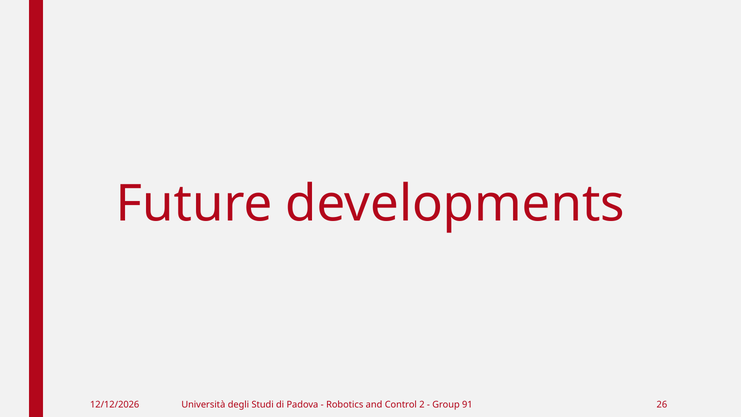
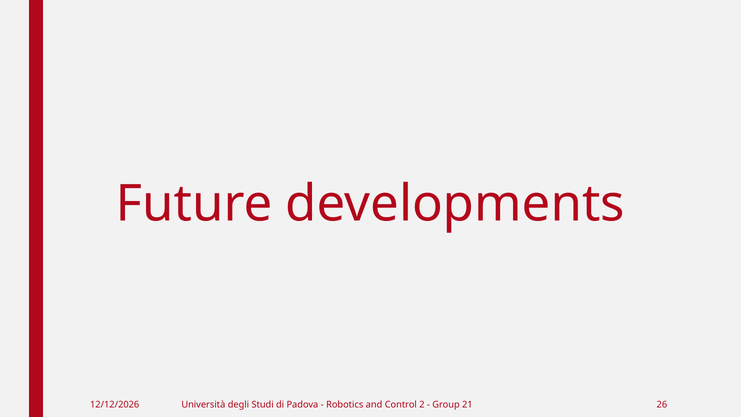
91: 91 -> 21
